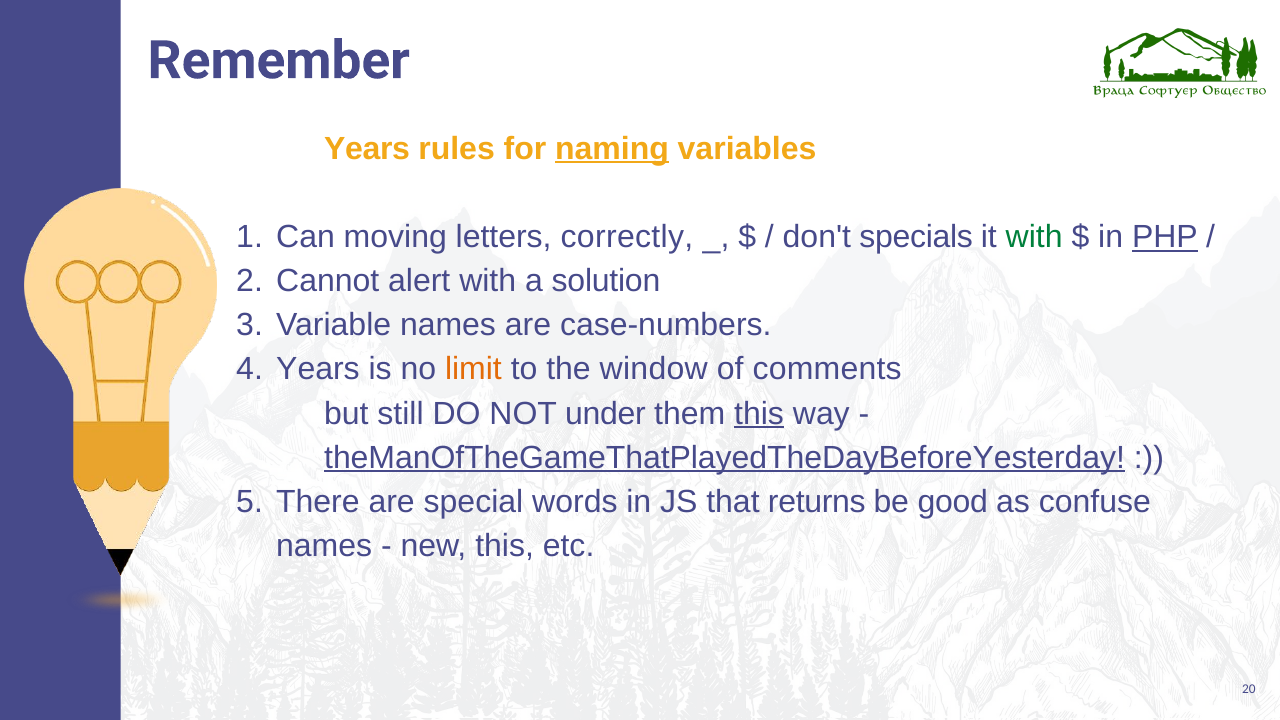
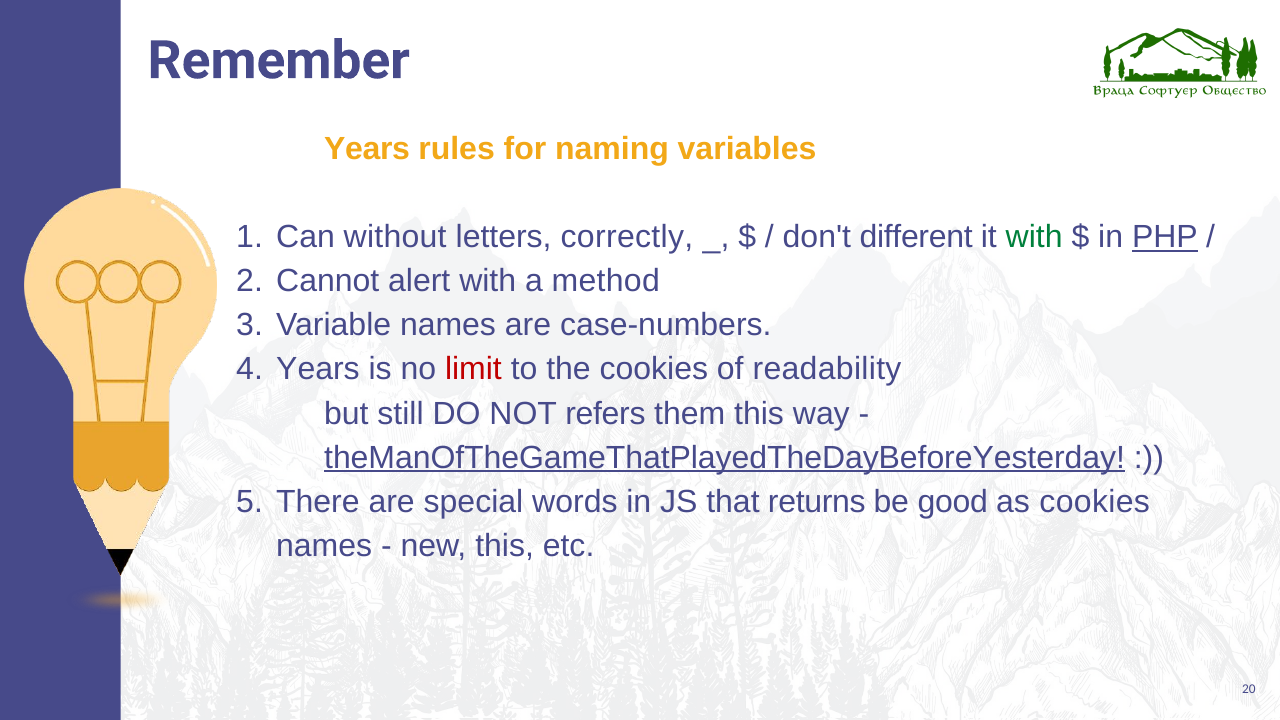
naming underline: present -> none
moving: moving -> without
specials: specials -> different
solution: solution -> method
limit colour: orange -> red
the window: window -> cookies
comments: comments -> readability
under: under -> refers
this at (759, 414) underline: present -> none
as confuse: confuse -> cookies
